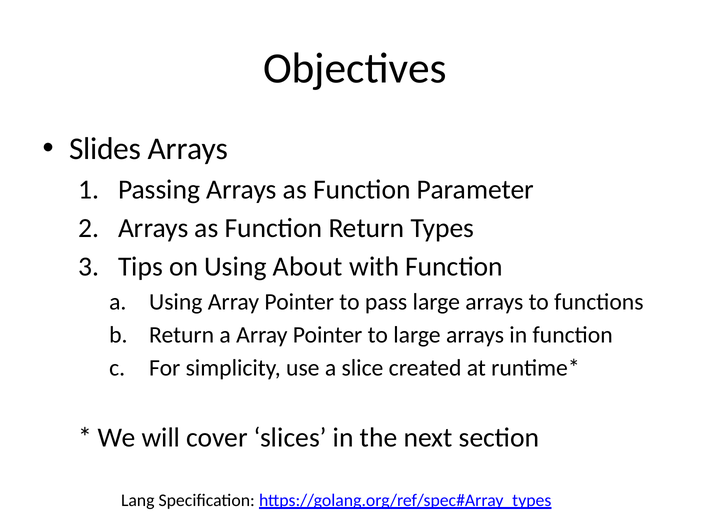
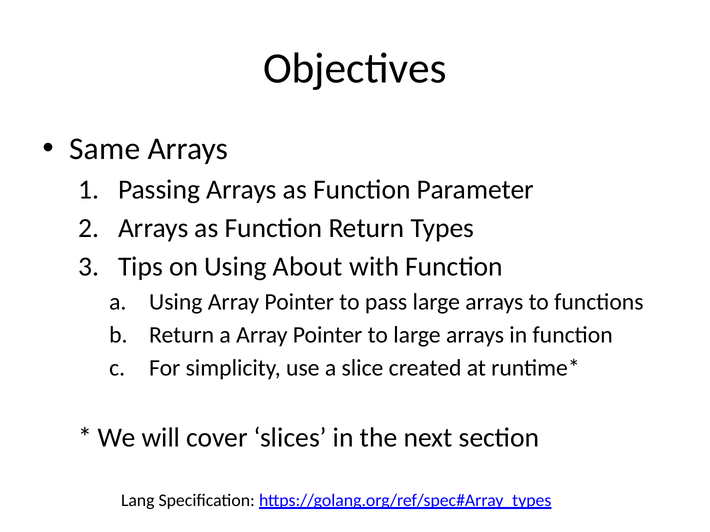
Slides: Slides -> Same
